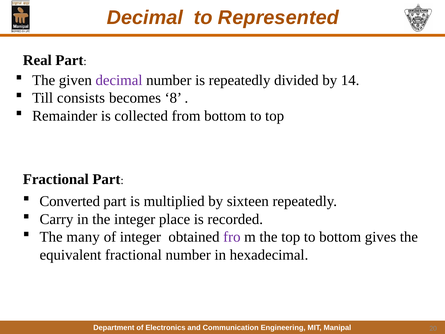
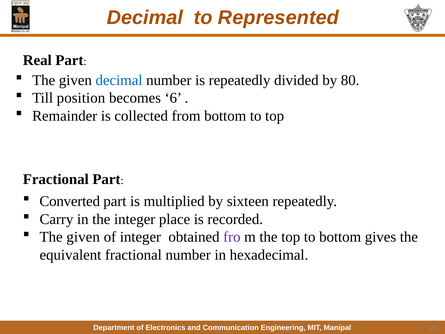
decimal at (119, 80) colour: purple -> blue
14: 14 -> 80
consists: consists -> position
8: 8 -> 6
many at (83, 237): many -> given
